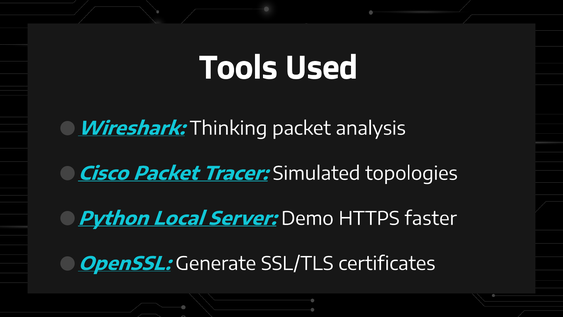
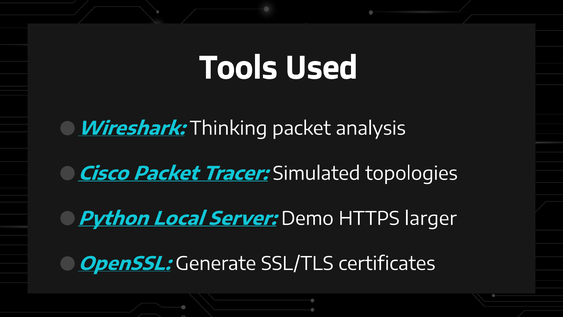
faster: faster -> larger
